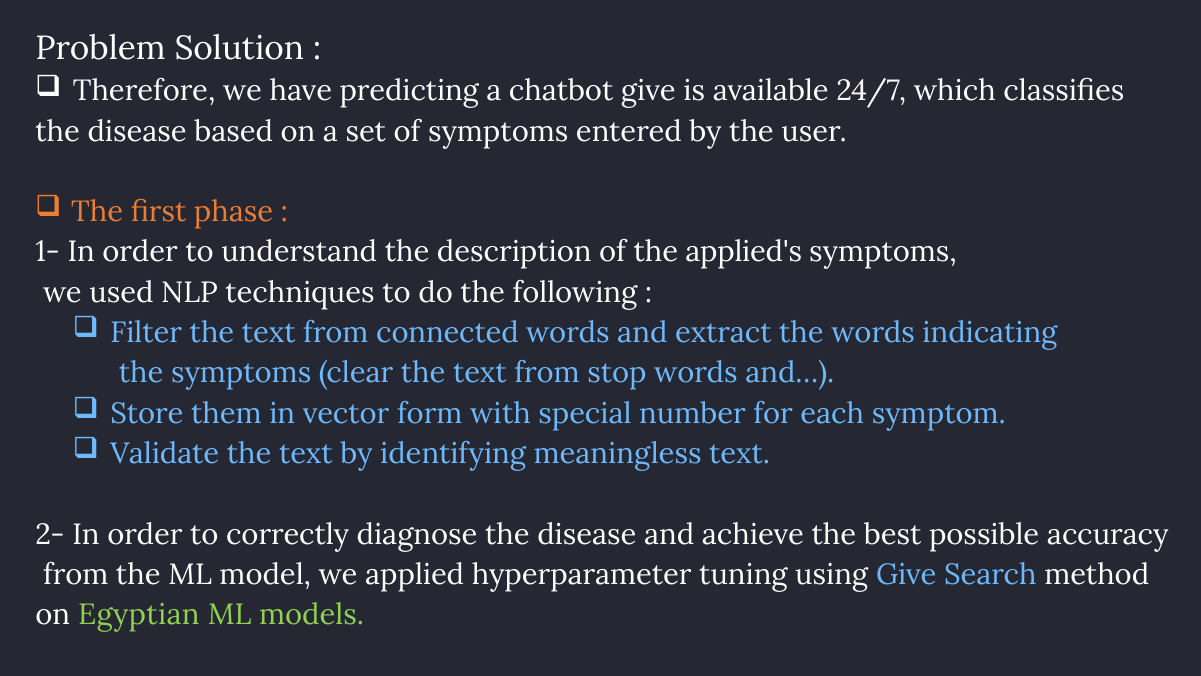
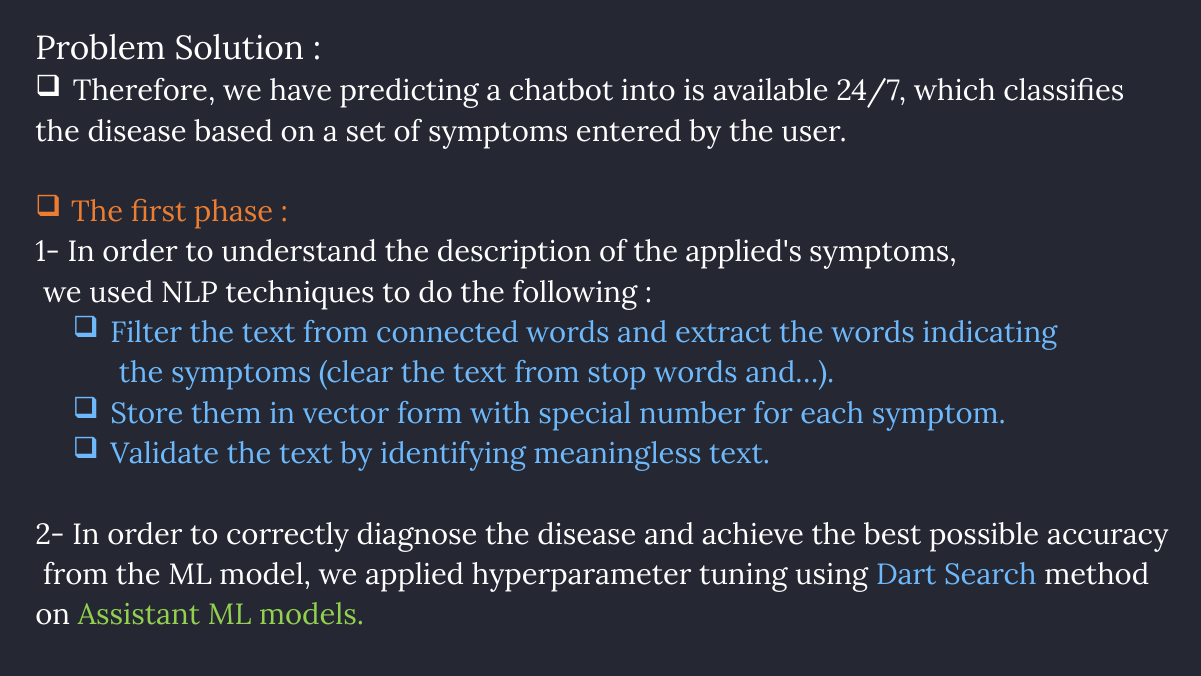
chatbot give: give -> into
using Give: Give -> Dart
Egyptian: Egyptian -> Assistant
